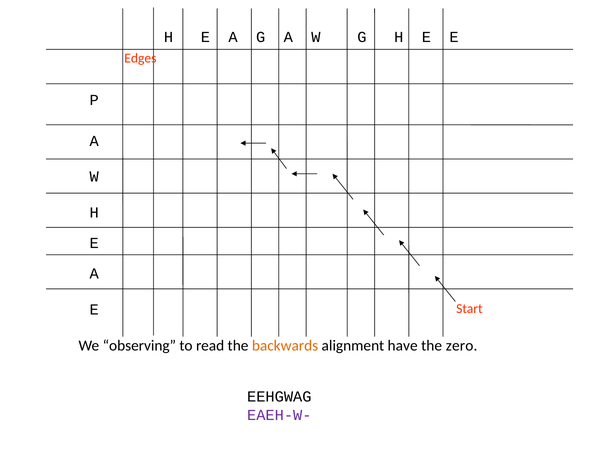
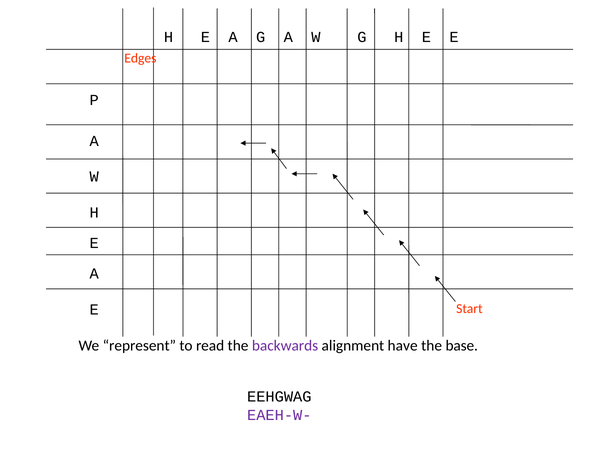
observing: observing -> represent
backwards colour: orange -> purple
zero: zero -> base
